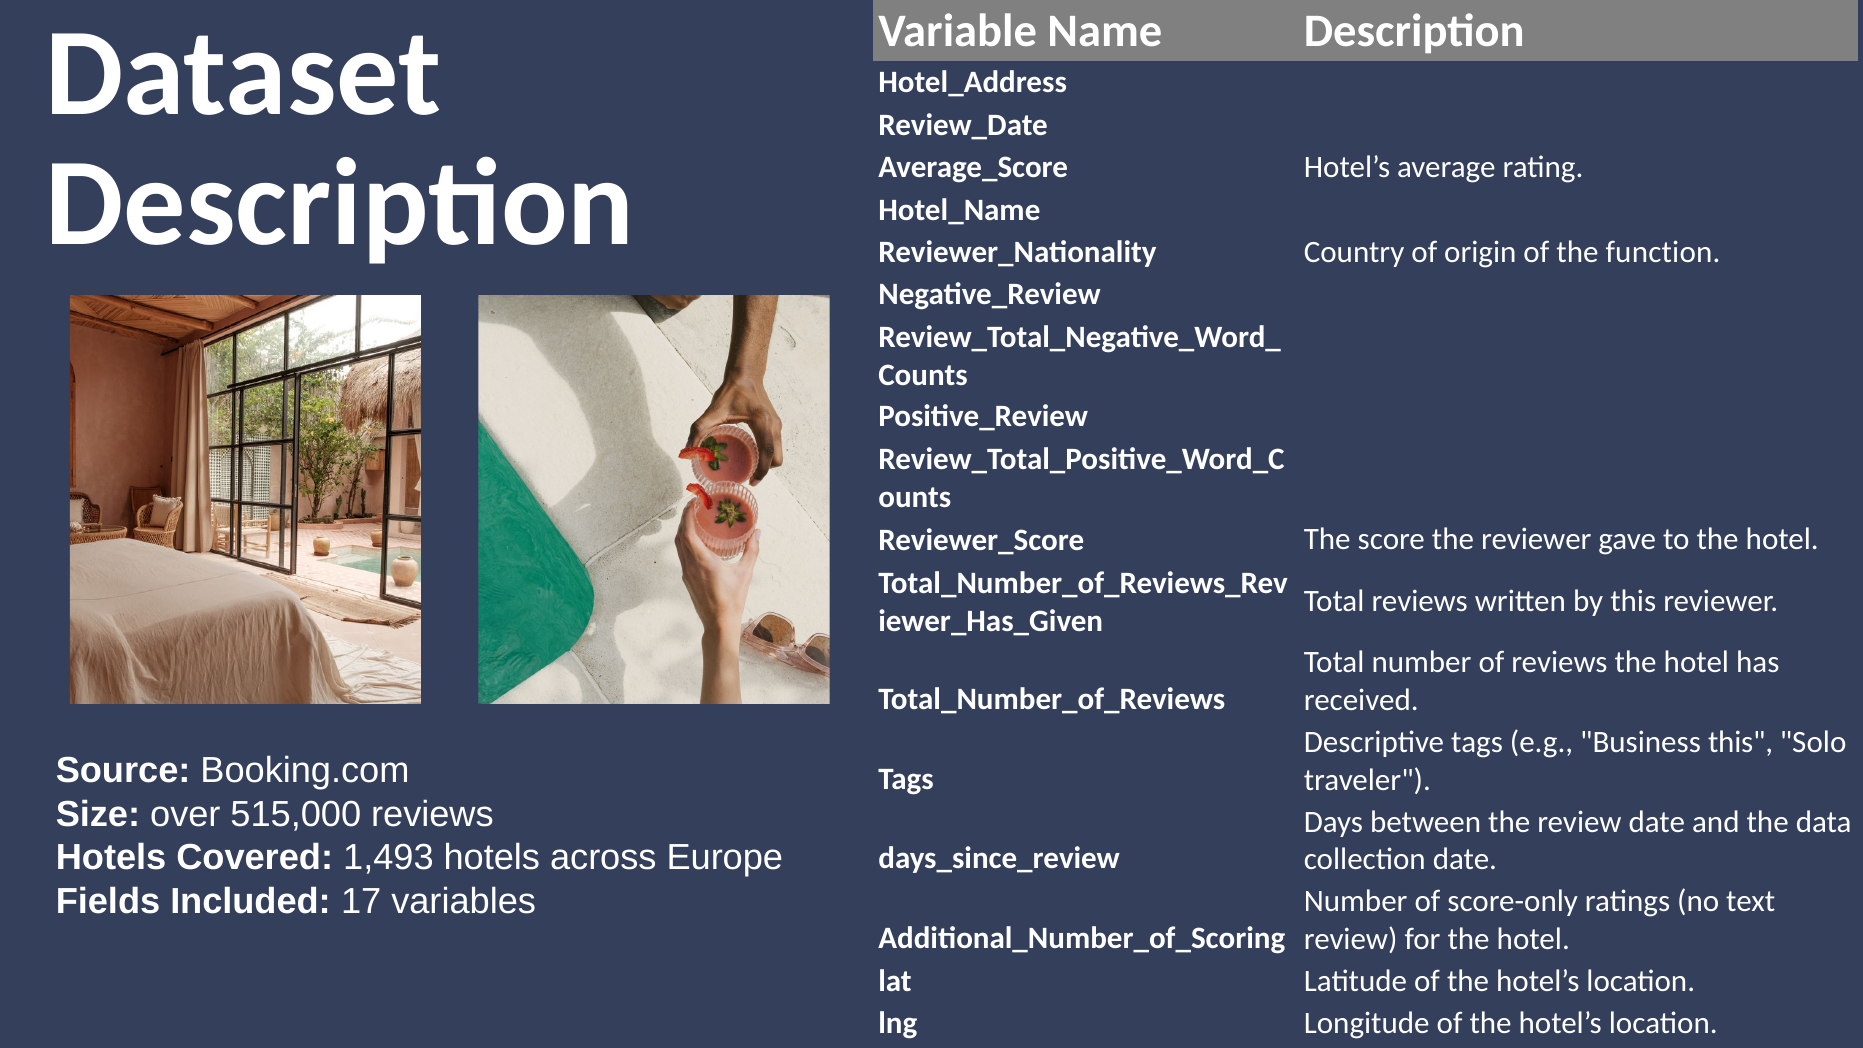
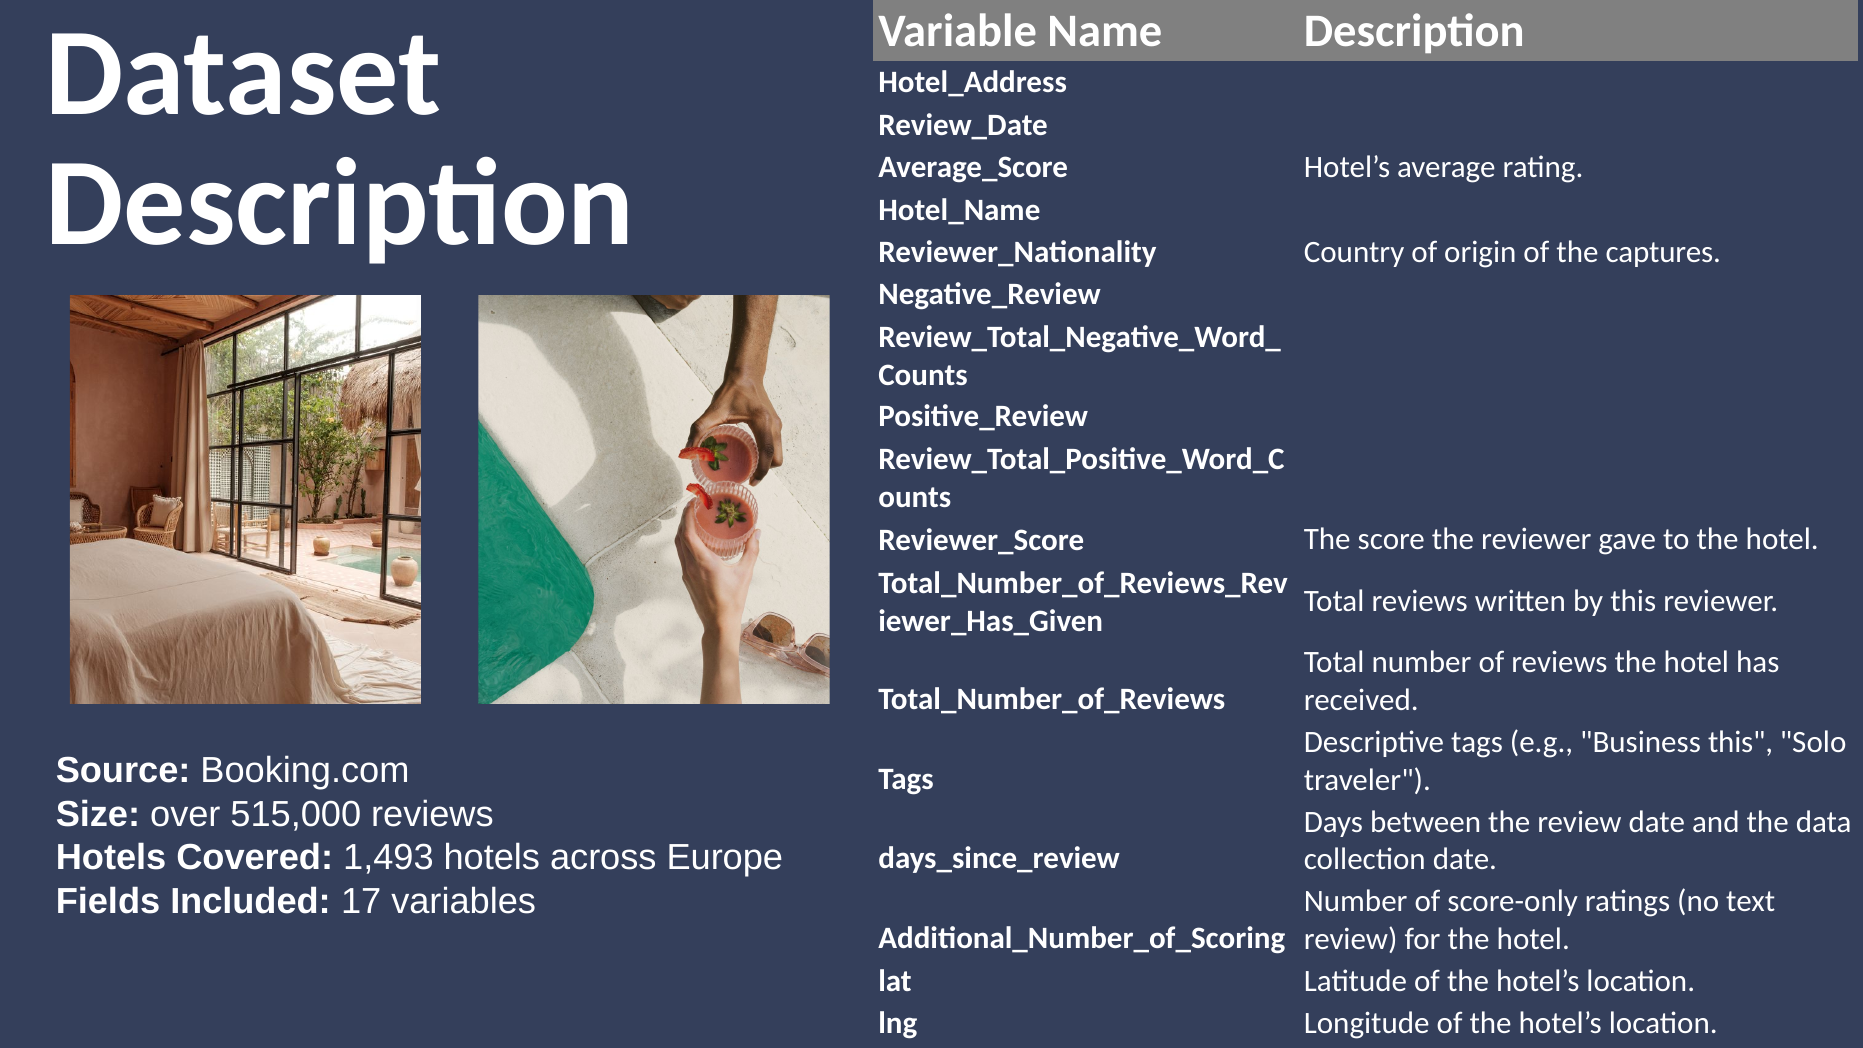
function: function -> captures
